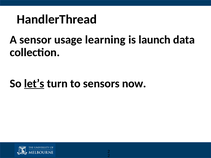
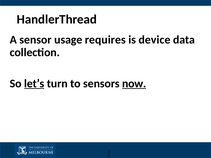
learning: learning -> requires
launch: launch -> device
now underline: none -> present
